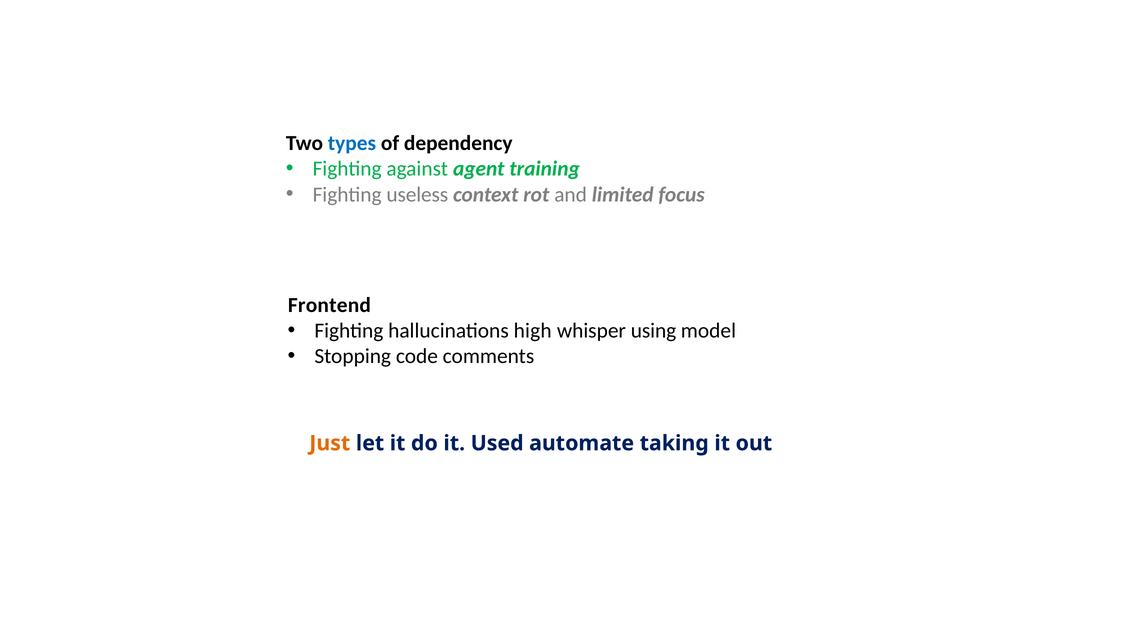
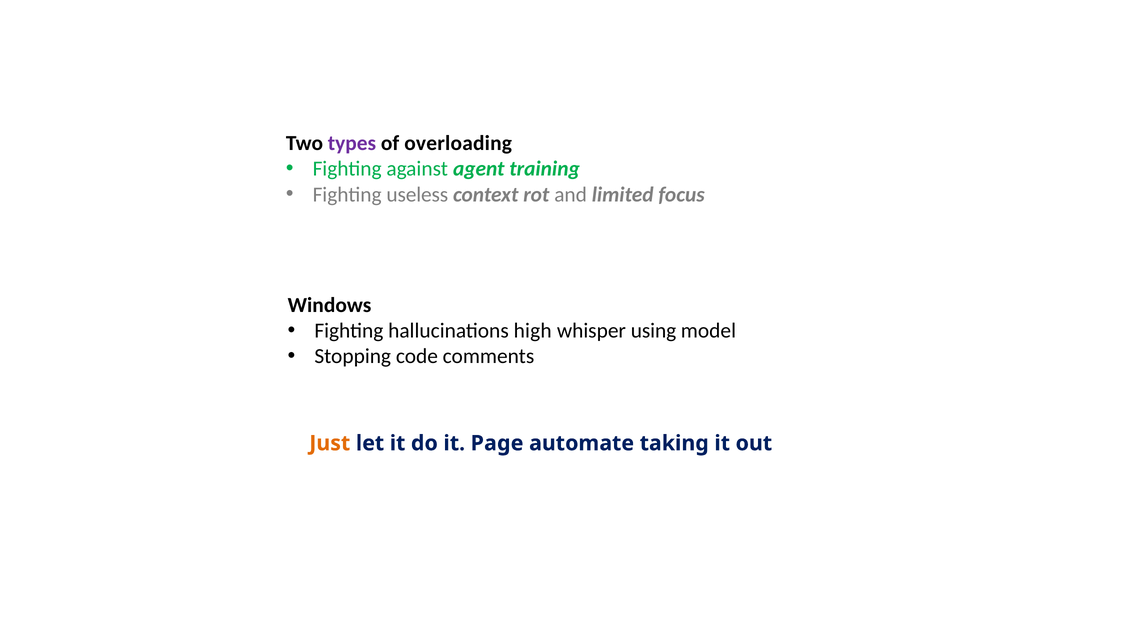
types colour: blue -> purple
dependency: dependency -> overloading
Frontend: Frontend -> Windows
Used: Used -> Page
